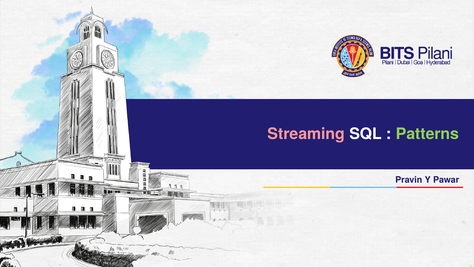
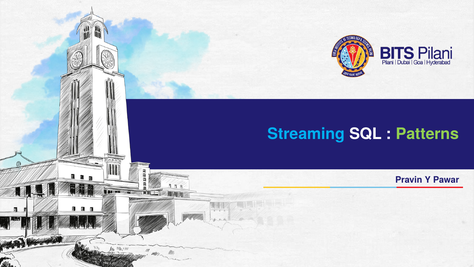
Streaming colour: pink -> light blue
